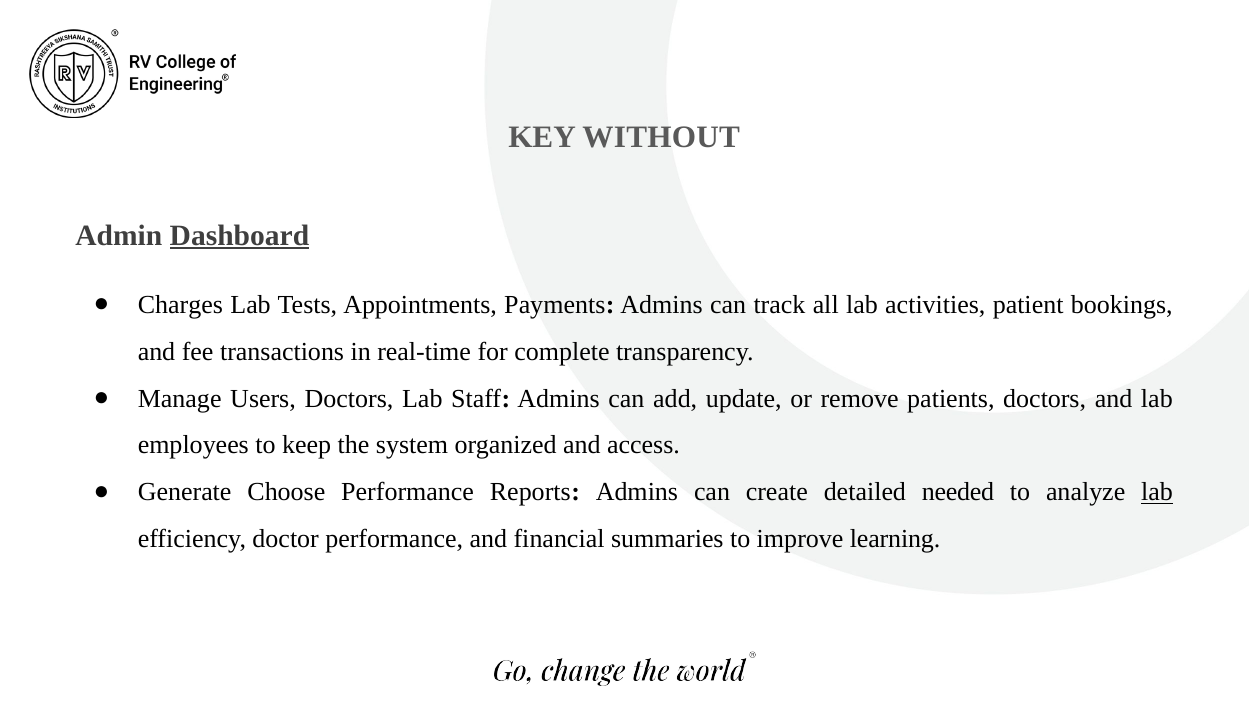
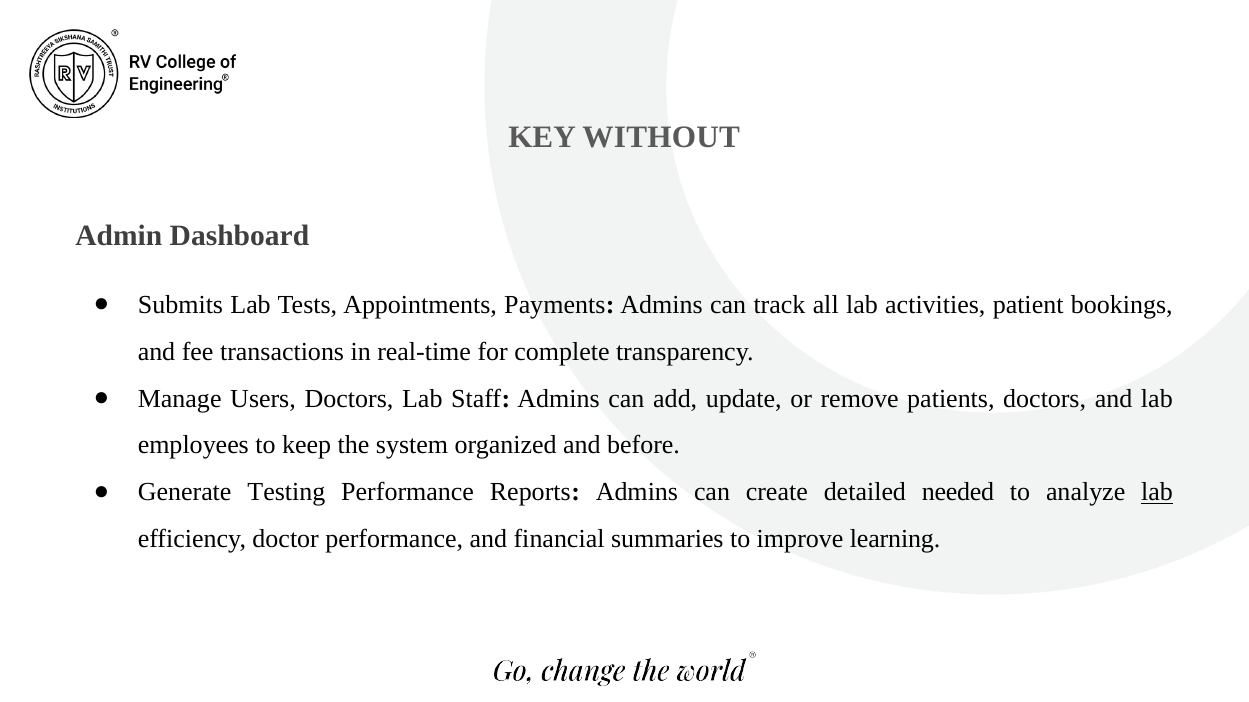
Dashboard underline: present -> none
Charges: Charges -> Submits
access: access -> before
Choose: Choose -> Testing
